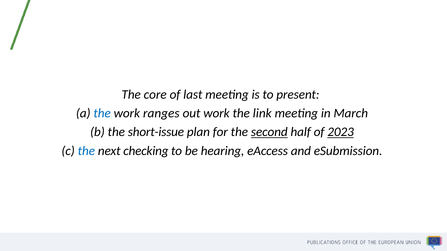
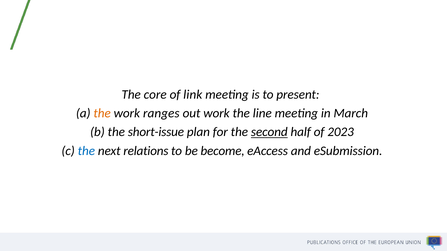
last: last -> link
the at (102, 114) colour: blue -> orange
link: link -> line
2023 underline: present -> none
checking: checking -> relations
hearing: hearing -> become
